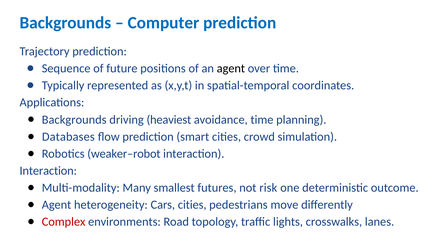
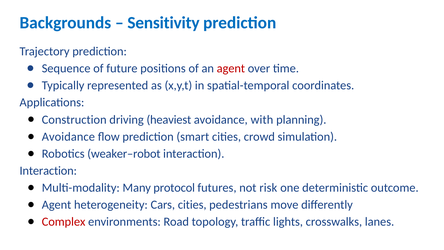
Computer: Computer -> Sensitivity
agent at (231, 68) colour: black -> red
Backgrounds at (74, 119): Backgrounds -> Construction
avoidance time: time -> with
Databases at (68, 137): Databases -> Avoidance
smallest: smallest -> protocol
